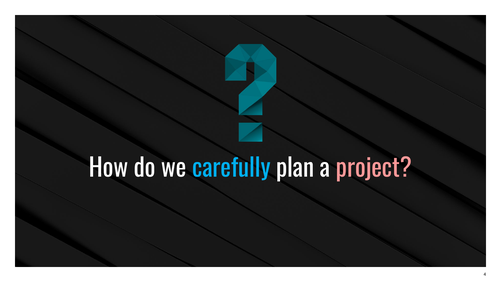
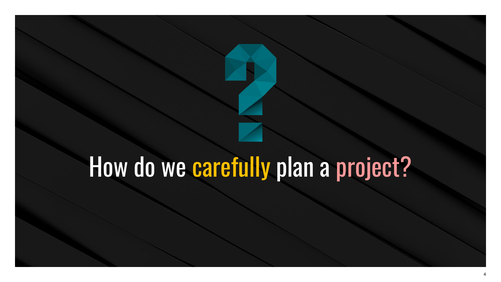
carefully colour: light blue -> yellow
